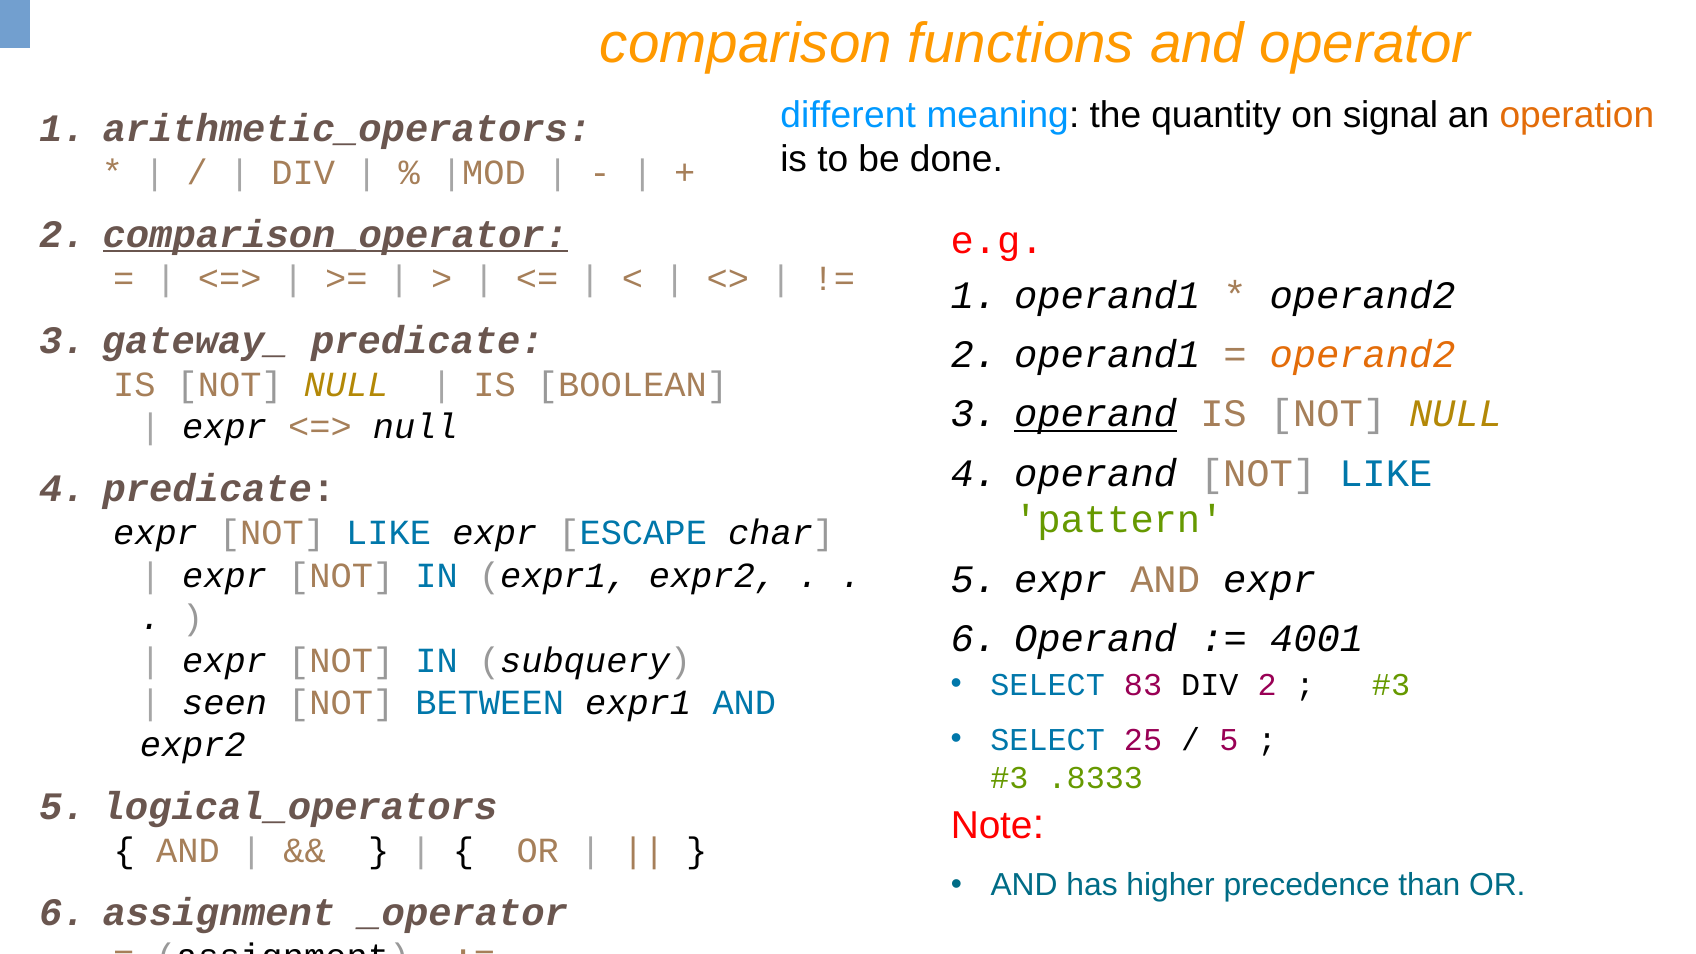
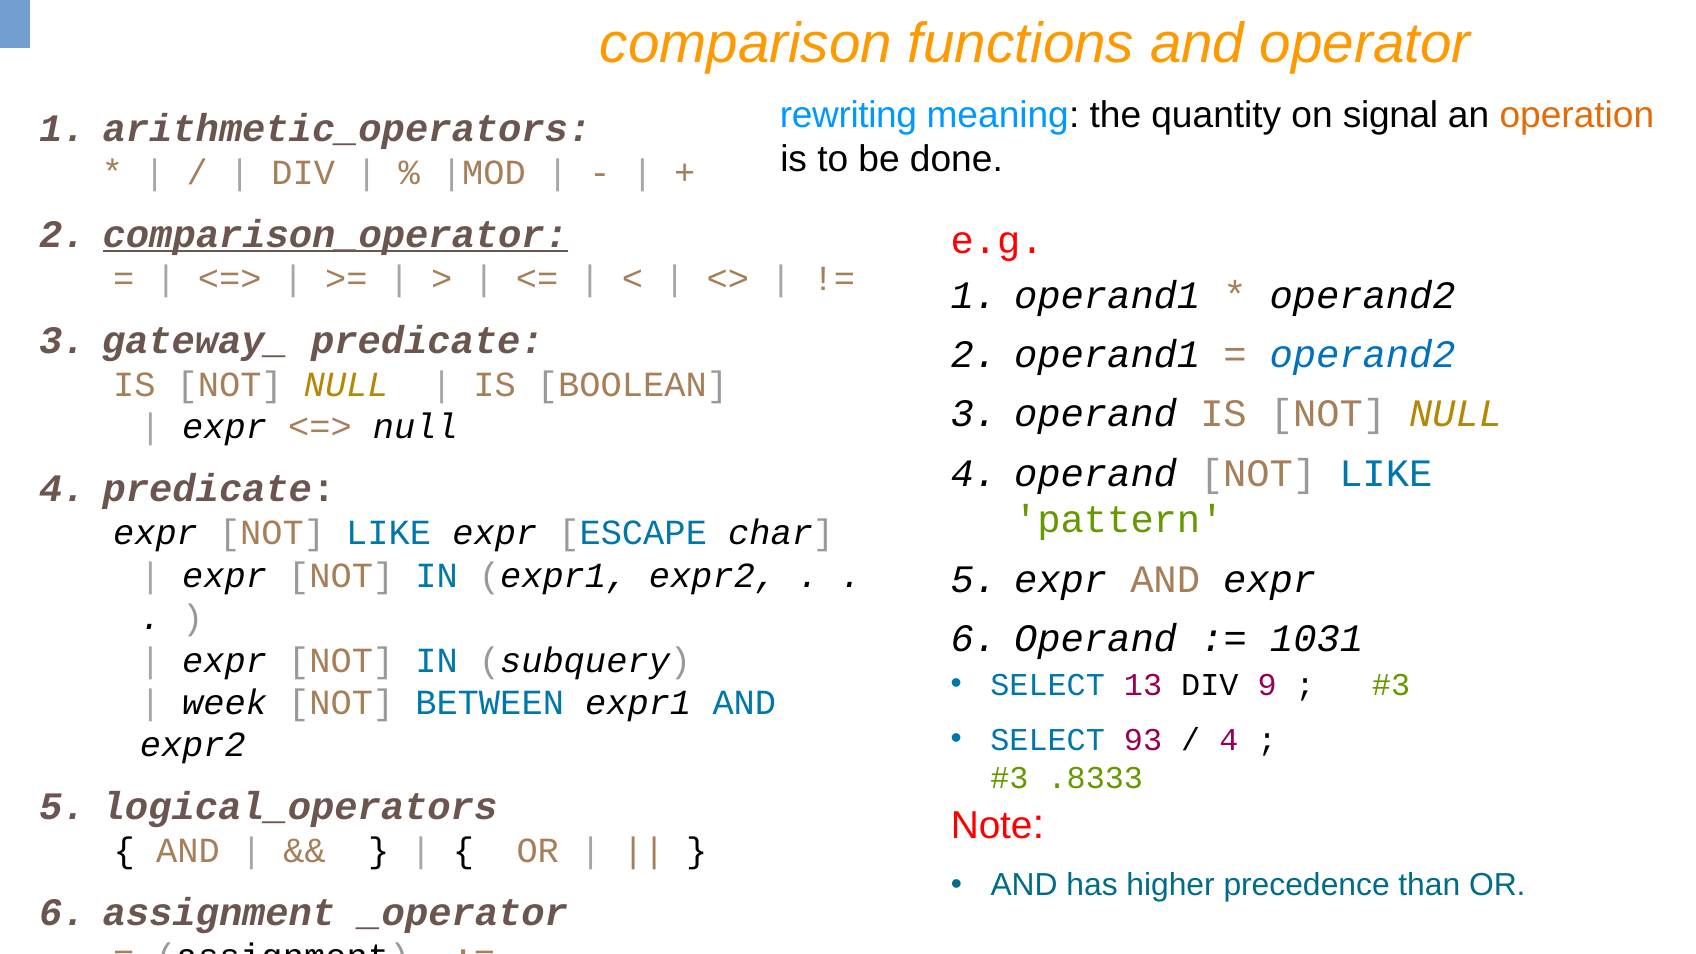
different: different -> rewriting
operand2 at (1363, 355) colour: orange -> blue
operand at (1096, 414) underline: present -> none
4001: 4001 -> 1031
83: 83 -> 13
DIV 2: 2 -> 9
seen: seen -> week
25: 25 -> 93
5 at (1229, 740): 5 -> 4
